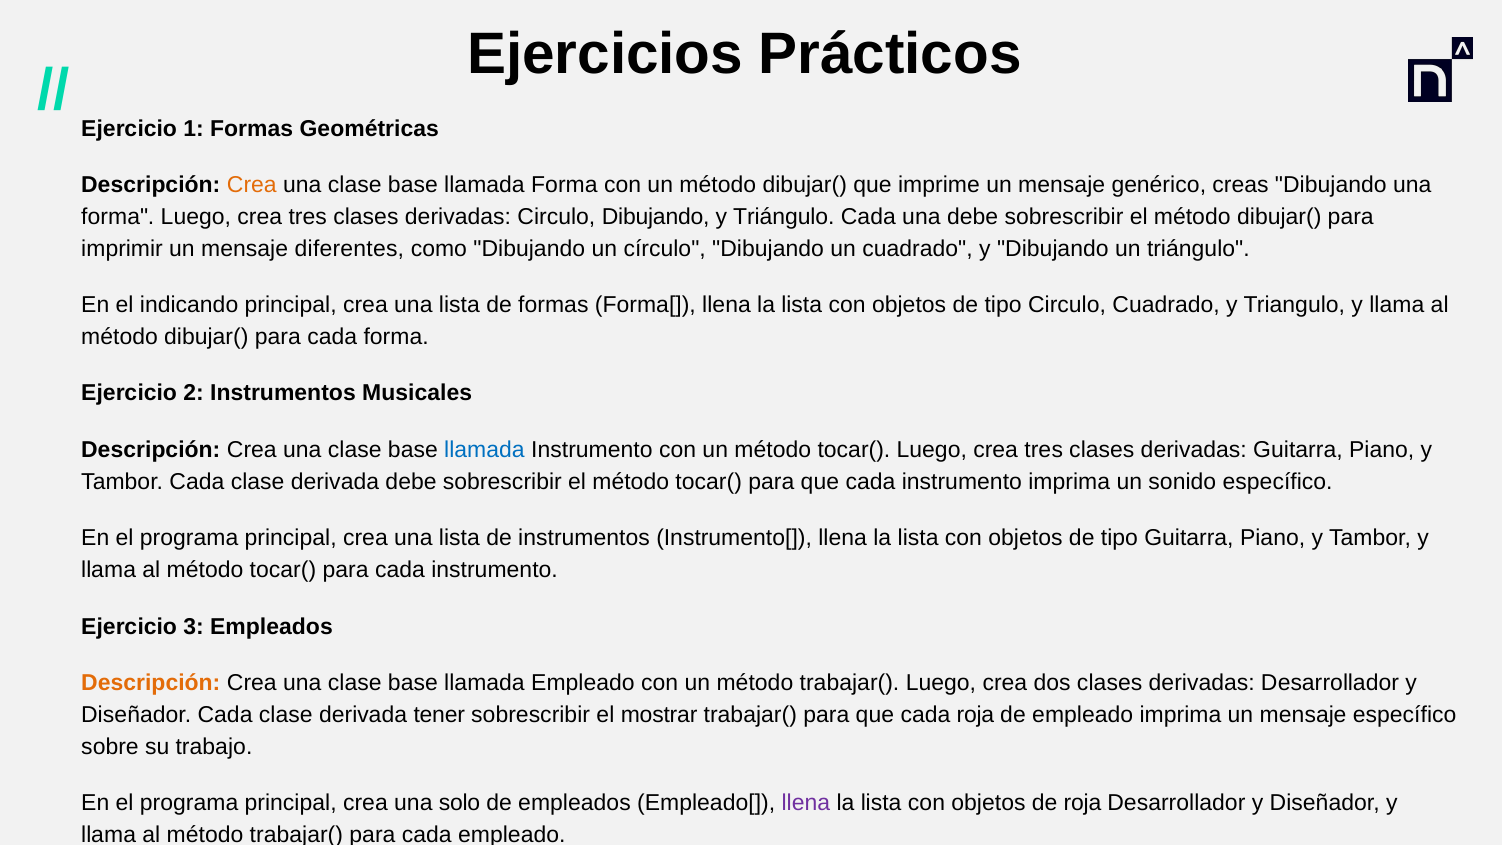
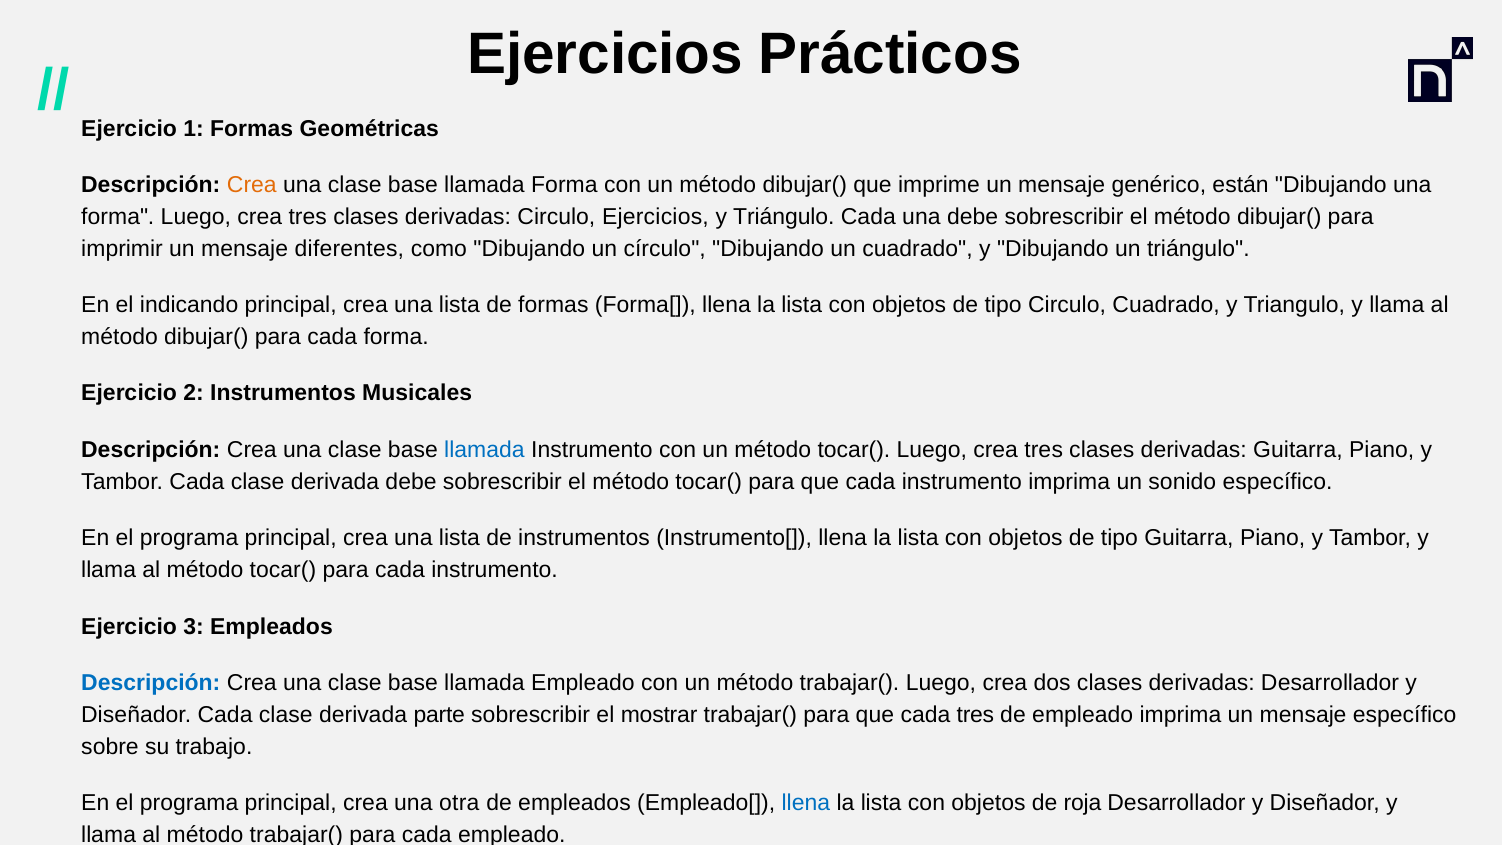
creas: creas -> están
Circulo Dibujando: Dibujando -> Ejercicios
Descripción at (151, 683) colour: orange -> blue
tener: tener -> parte
cada roja: roja -> tres
solo: solo -> otra
llena at (806, 803) colour: purple -> blue
